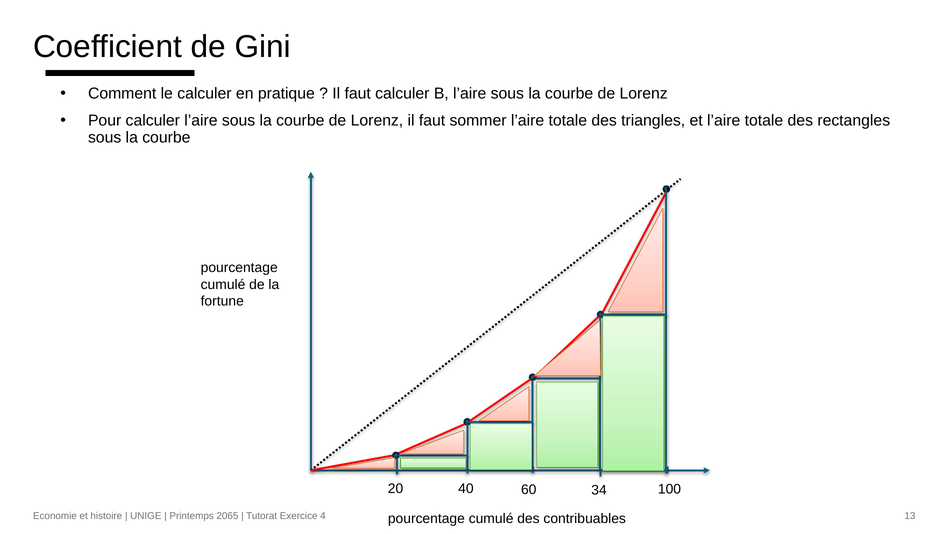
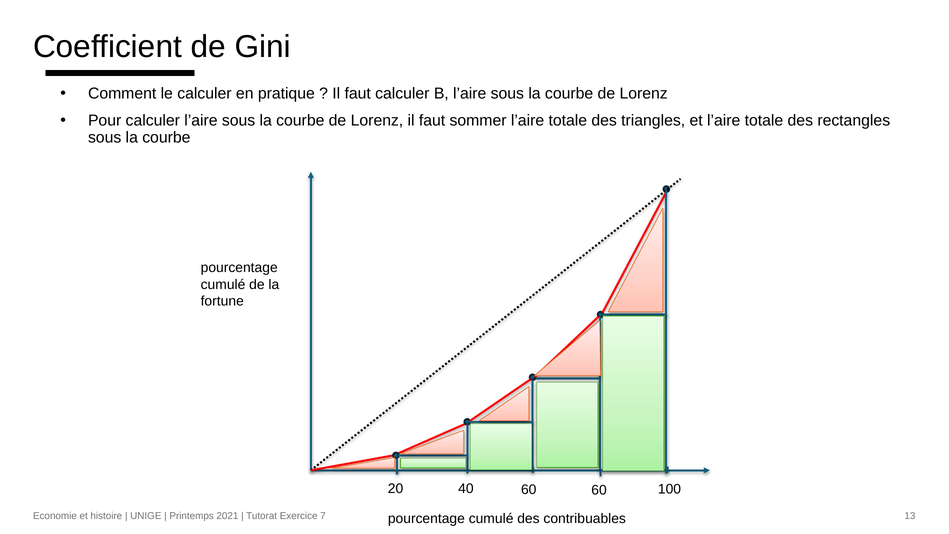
60 34: 34 -> 60
2065: 2065 -> 2021
4: 4 -> 7
